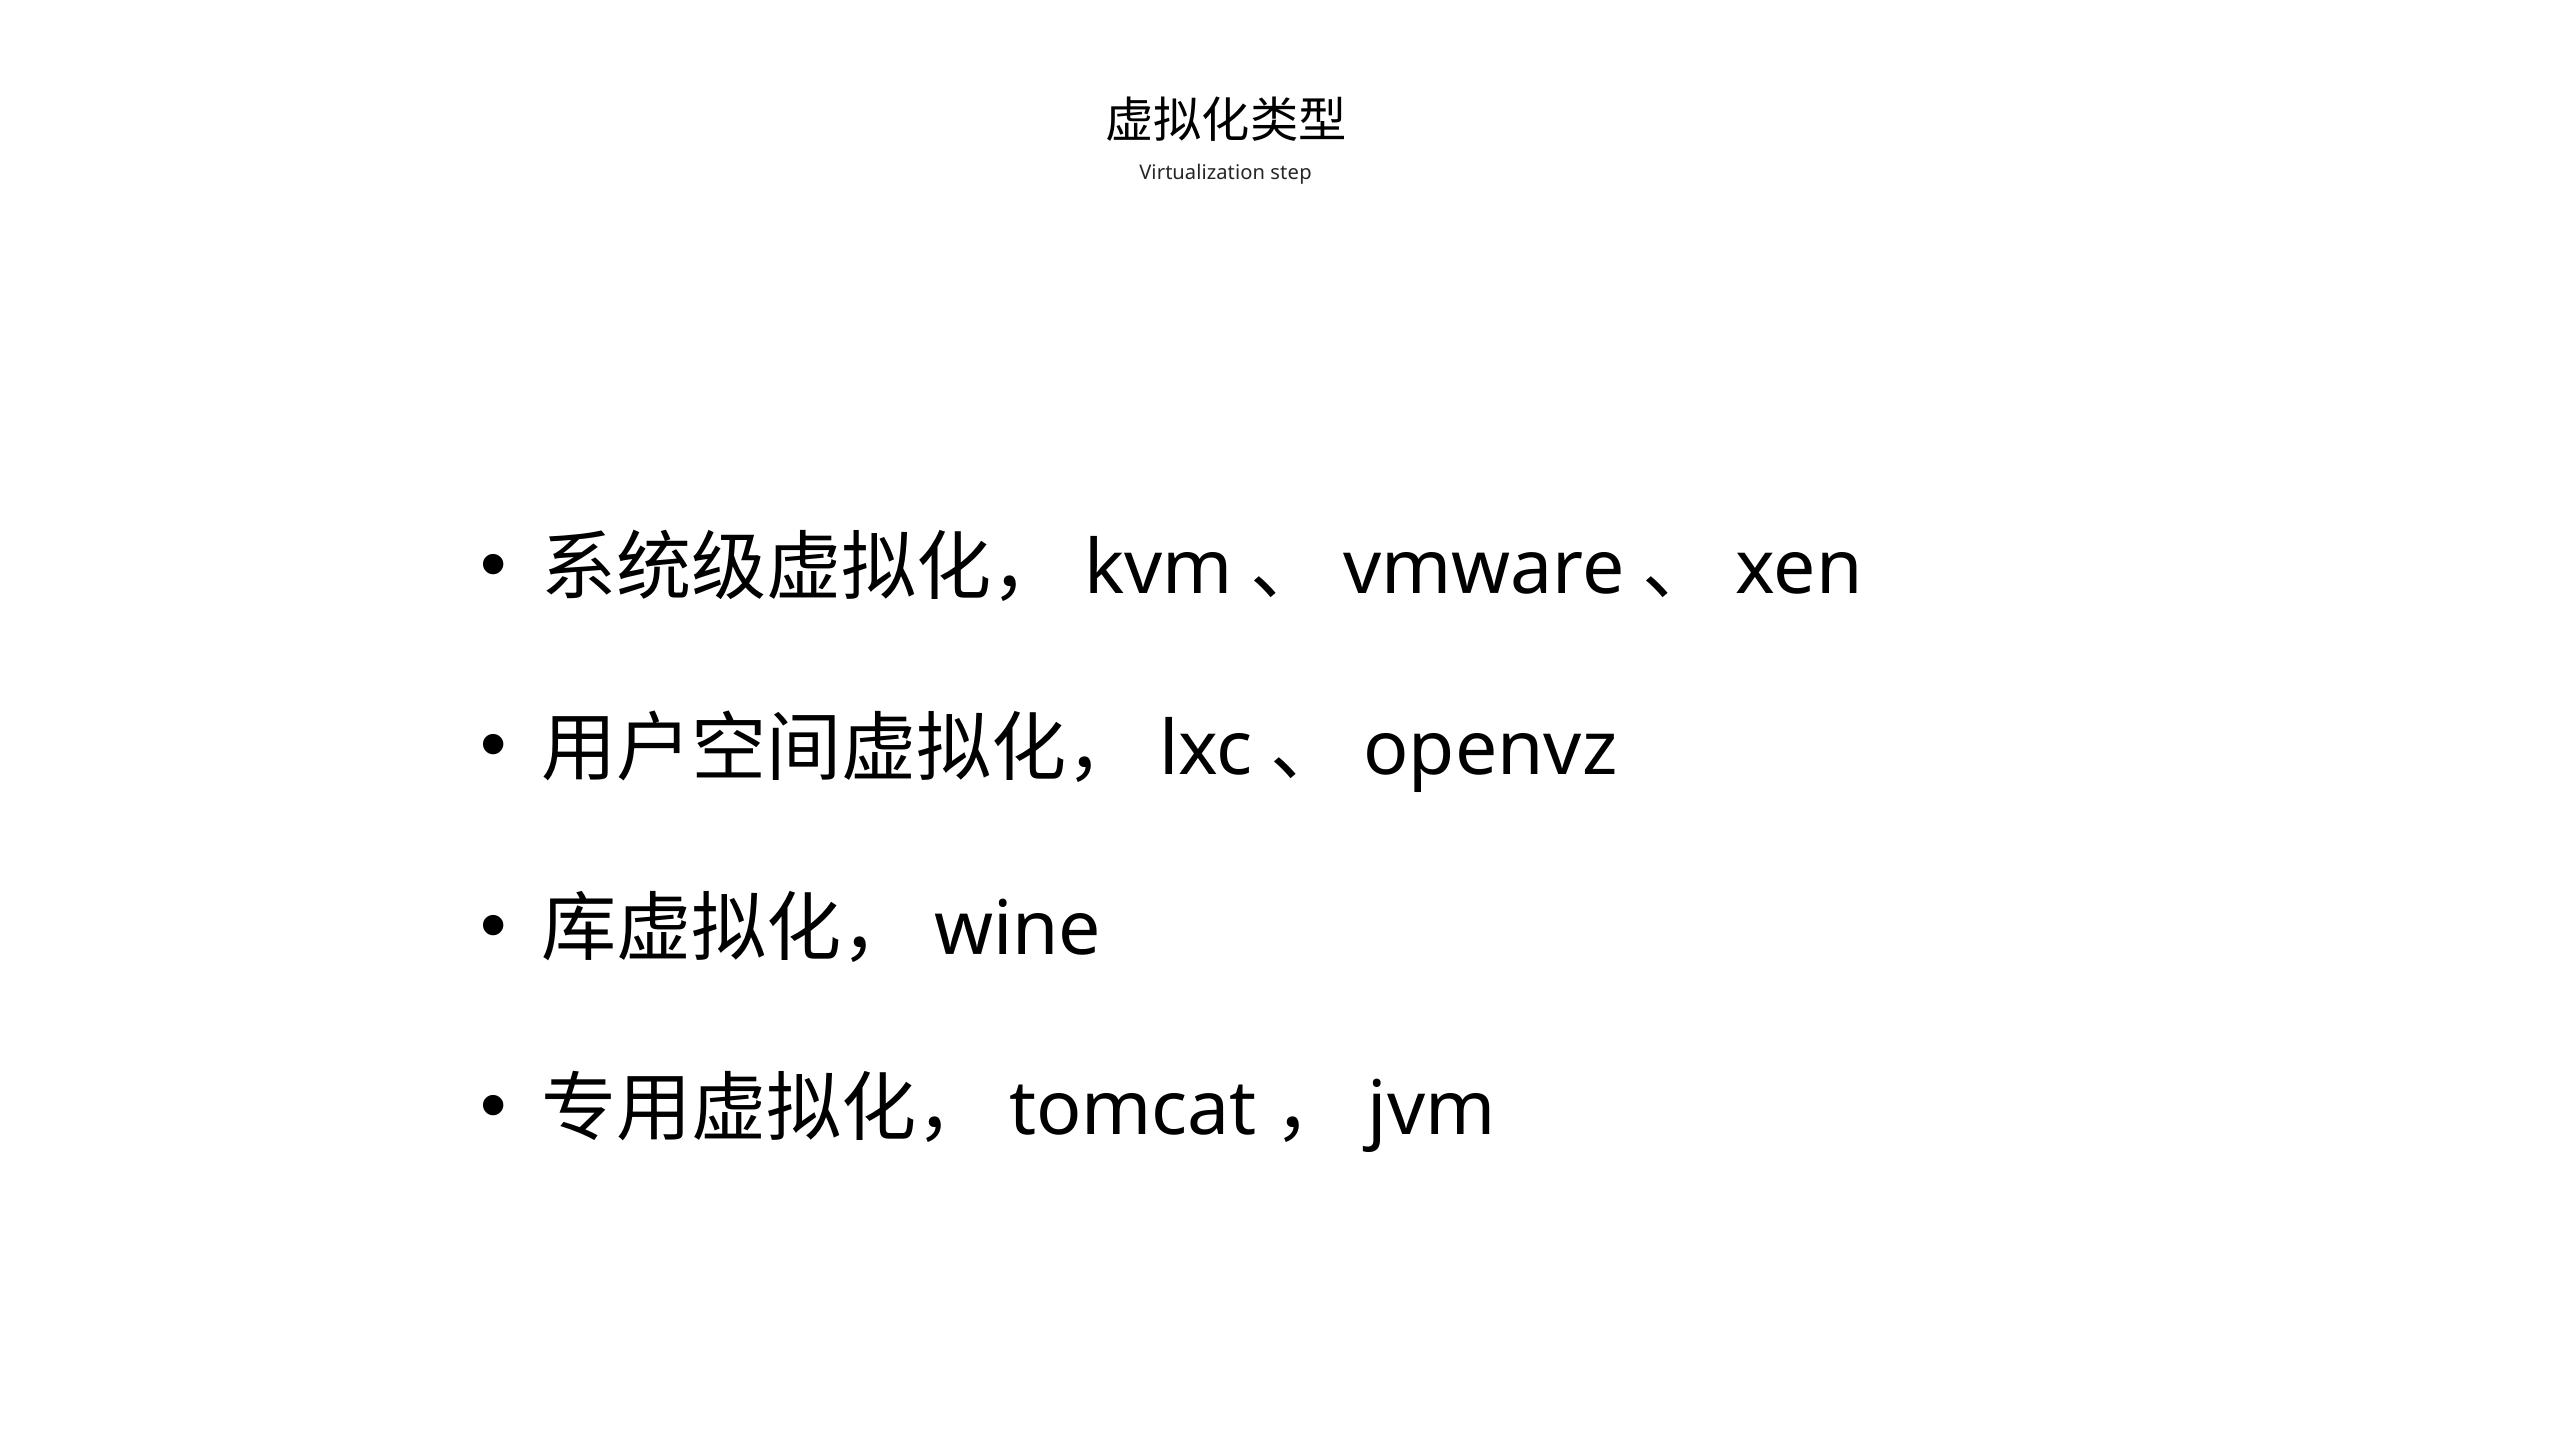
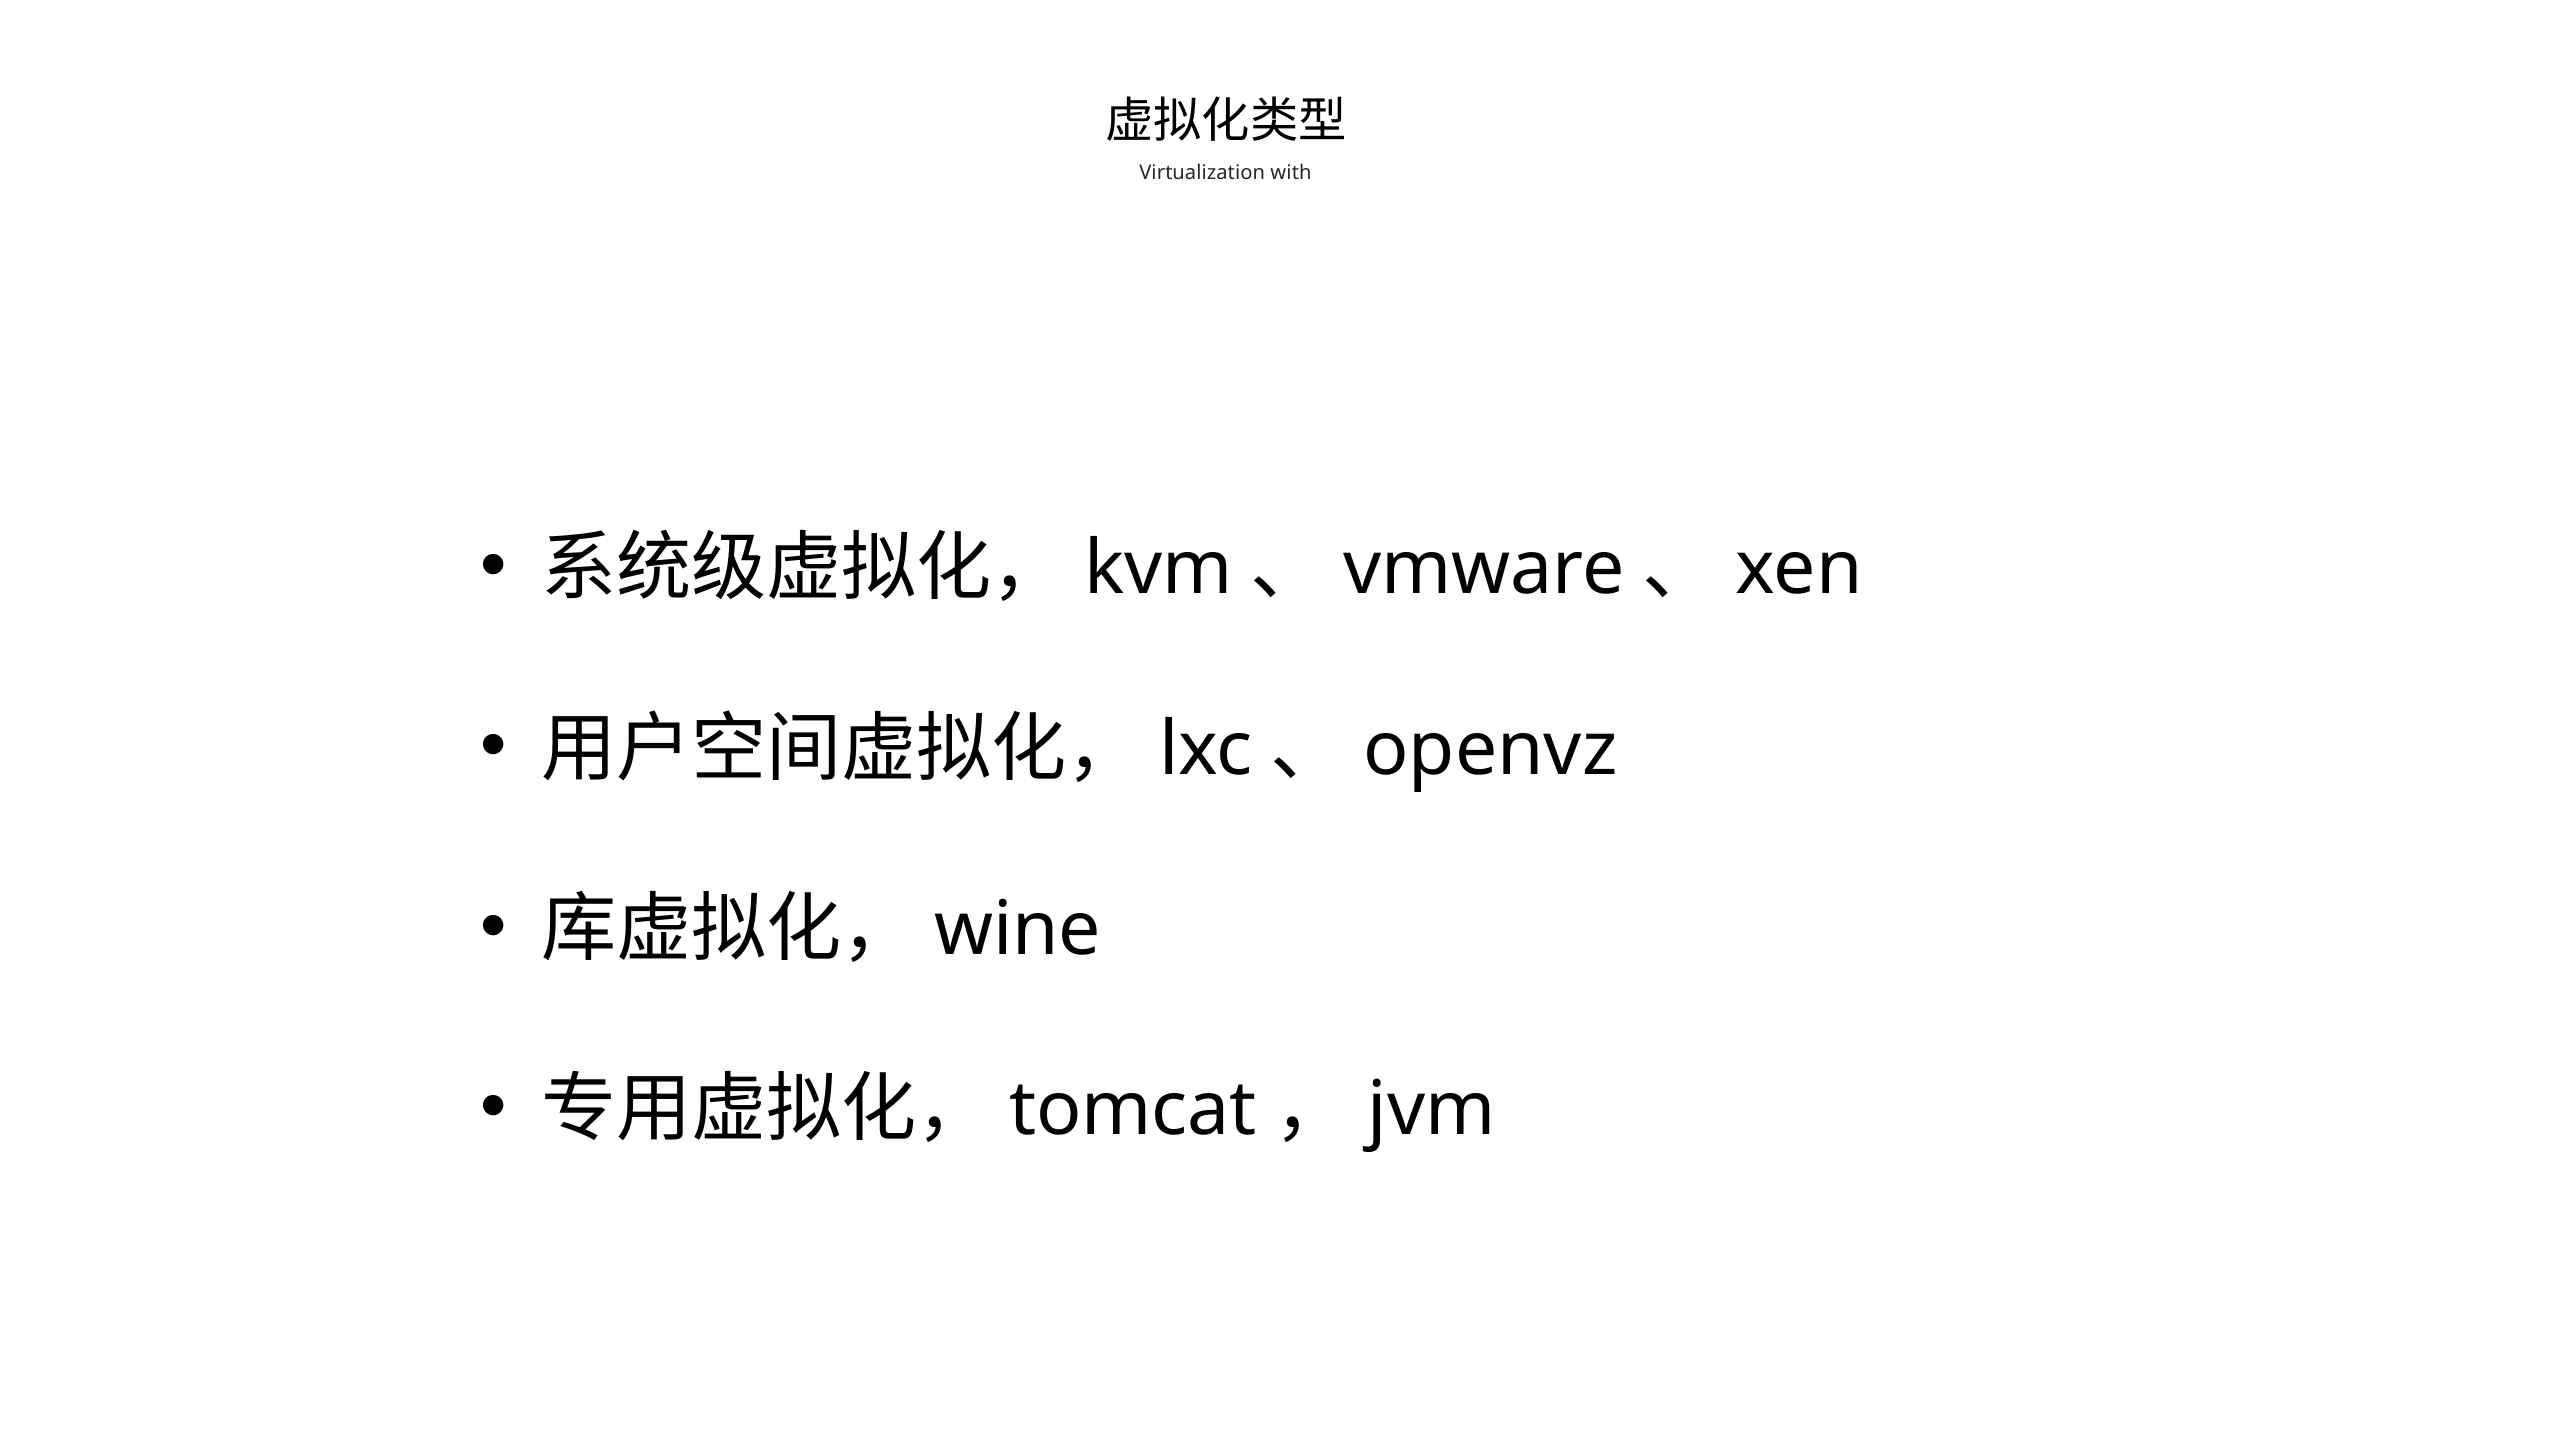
step: step -> with
